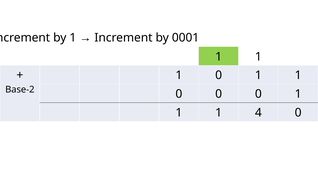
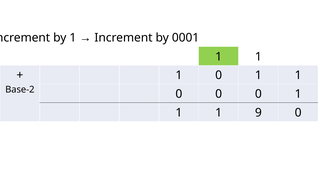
4: 4 -> 9
